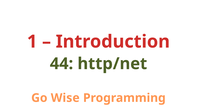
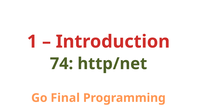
44: 44 -> 74
Wise: Wise -> Final
